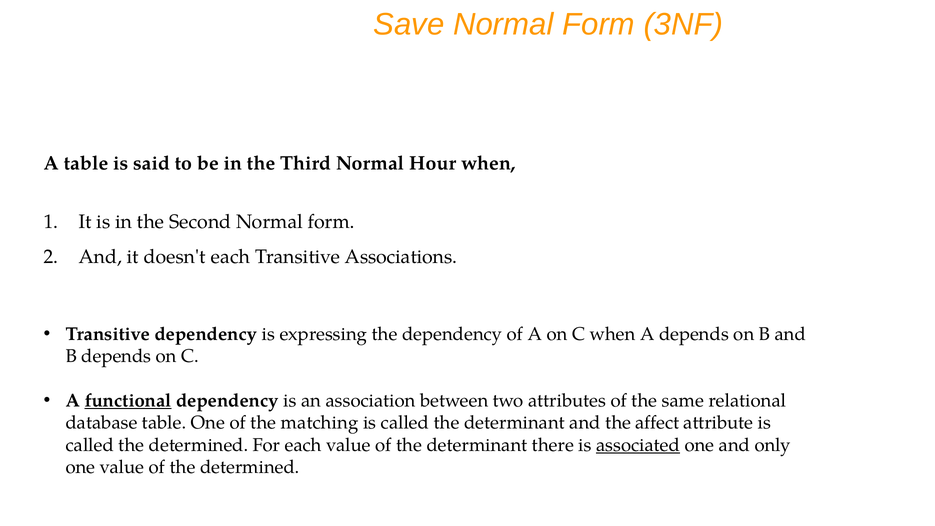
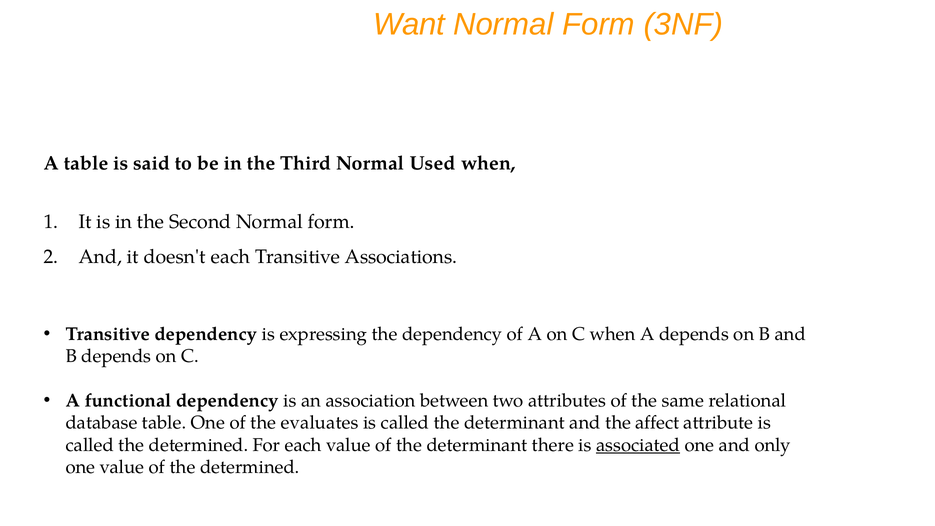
Save: Save -> Want
Hour: Hour -> Used
functional underline: present -> none
matching: matching -> evaluates
